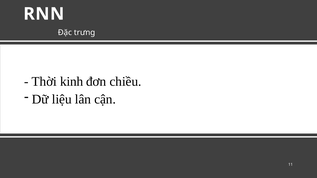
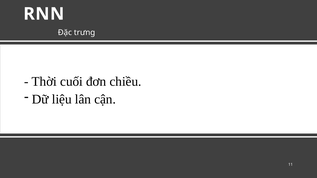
kinh: kinh -> cuối
